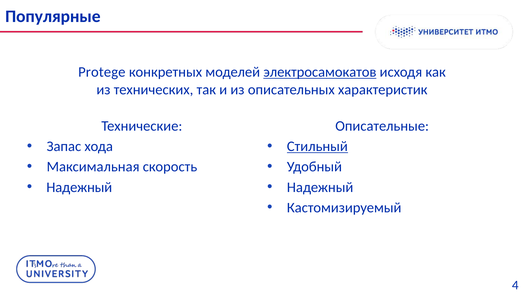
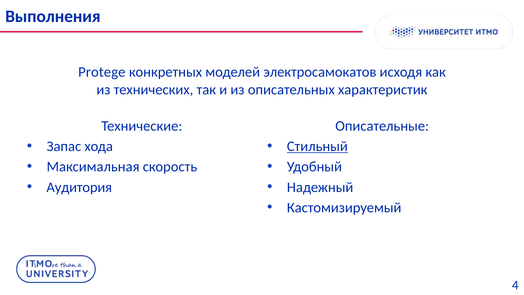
Популярные: Популярные -> Выполнения
электросамокатов underline: present -> none
Надежный at (79, 187): Надежный -> Аудитория
